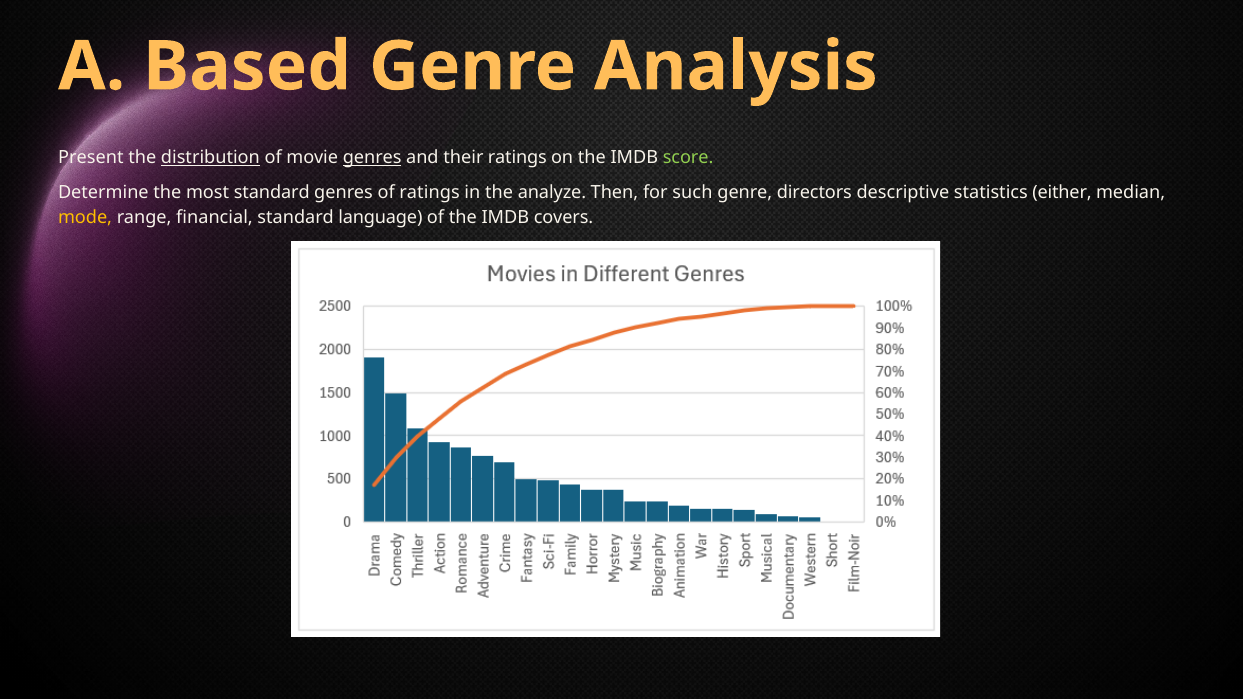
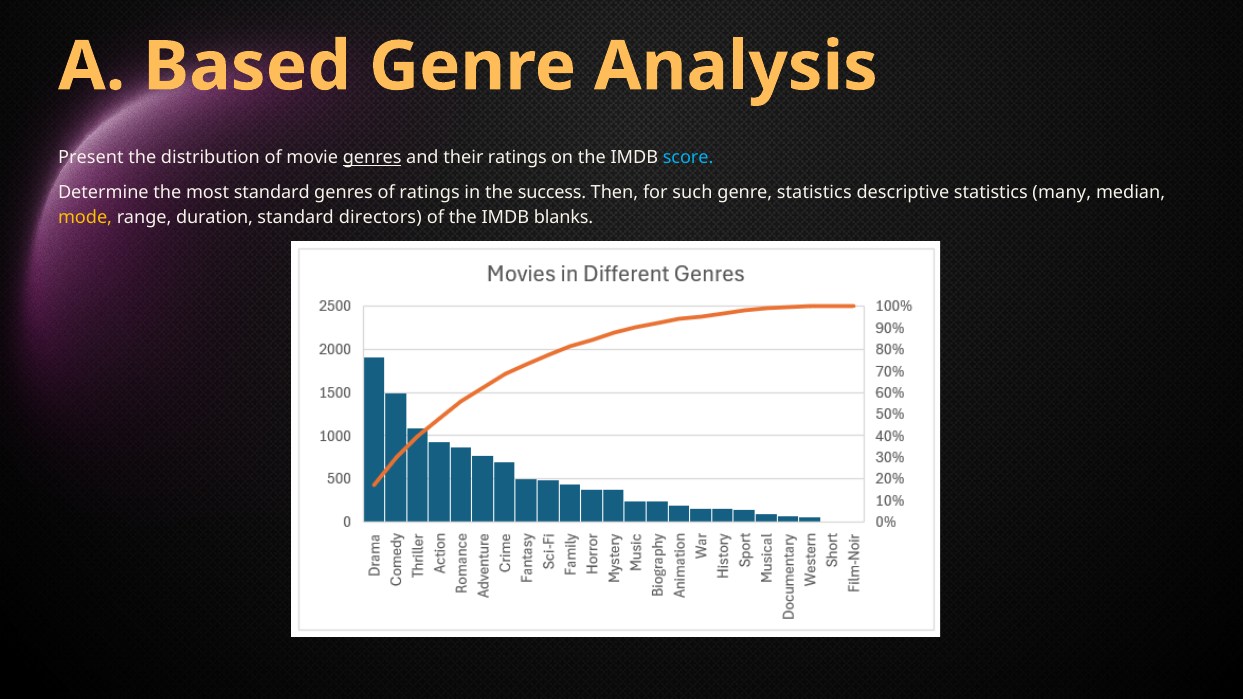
distribution underline: present -> none
score colour: light green -> light blue
analyze: analyze -> success
genre directors: directors -> statistics
either: either -> many
financial: financial -> duration
language: language -> directors
covers: covers -> blanks
